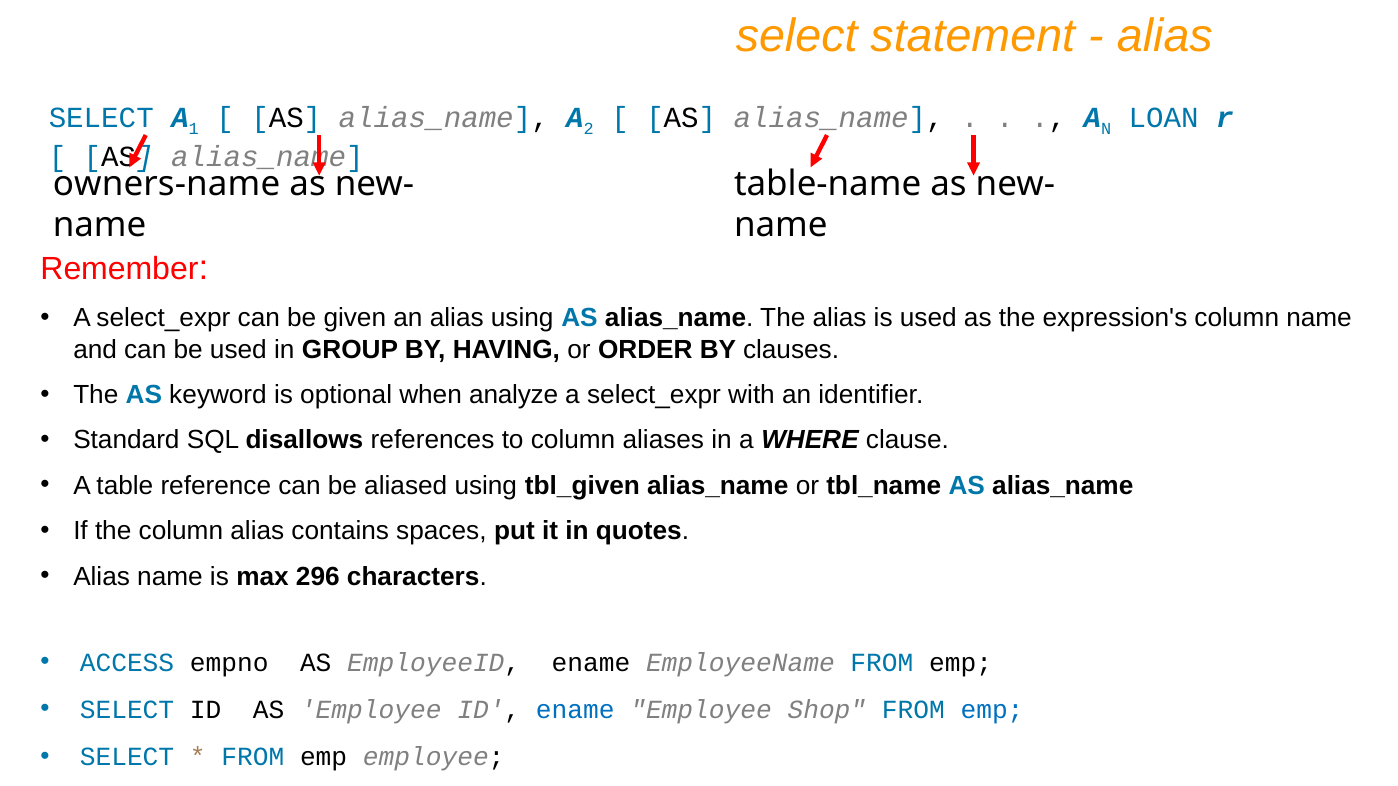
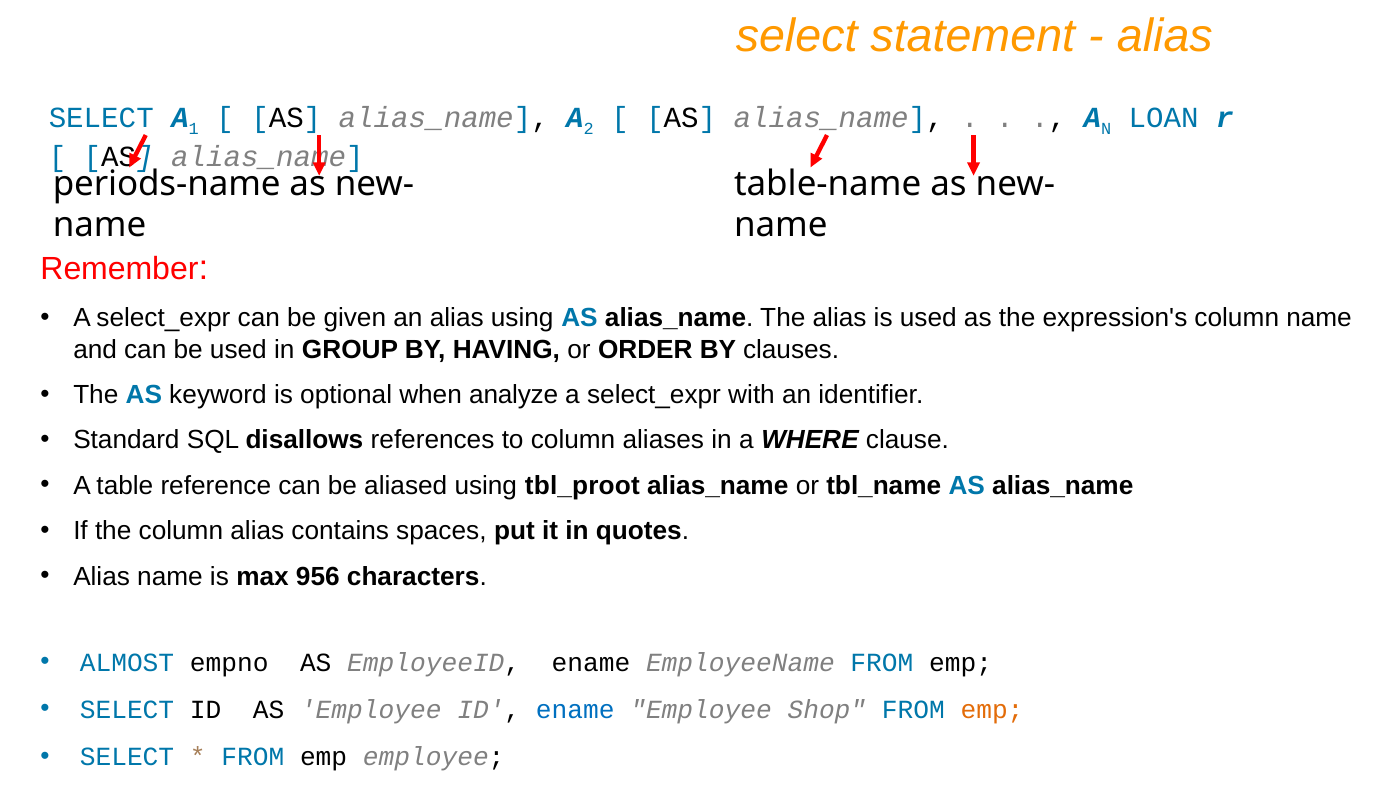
owners-name: owners-name -> periods-name
tbl_given: tbl_given -> tbl_proot
296: 296 -> 956
ACCESS: ACCESS -> ALMOST
emp at (992, 710) colour: blue -> orange
